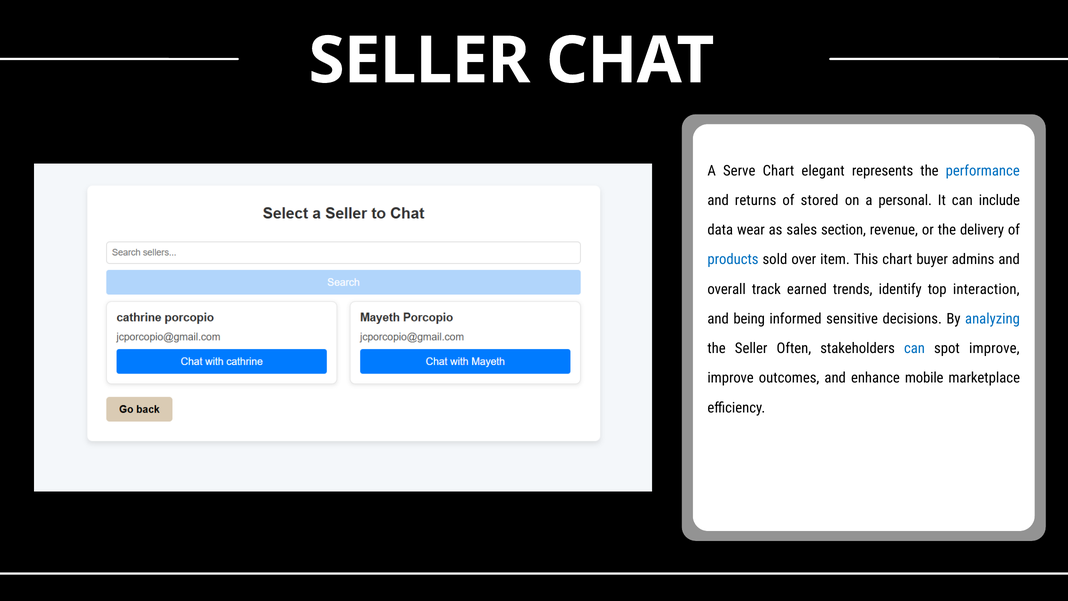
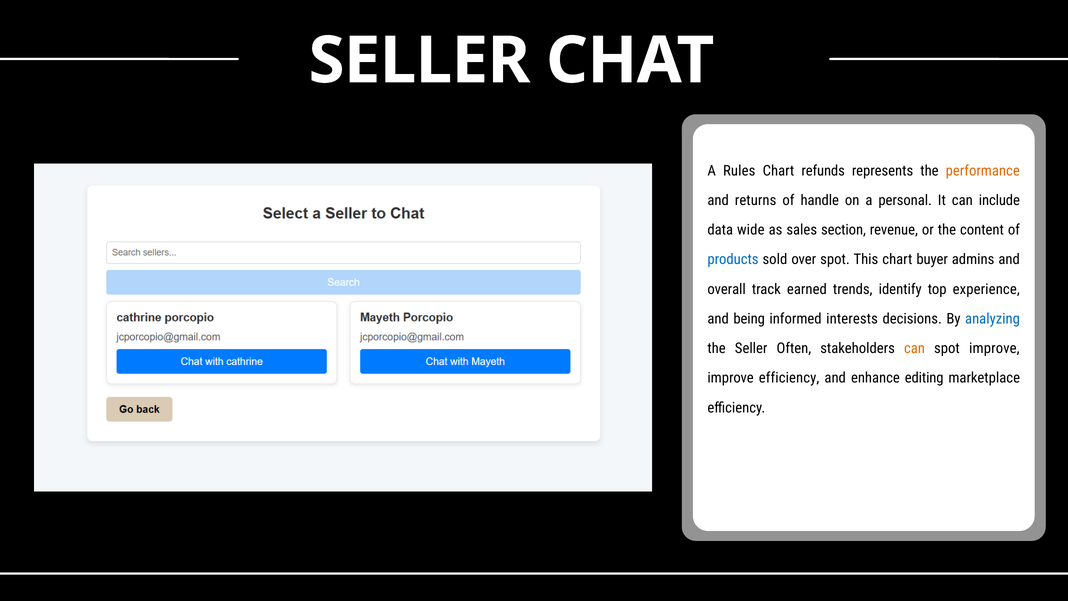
Serve: Serve -> Rules
elegant: elegant -> refunds
performance colour: blue -> orange
stored: stored -> handle
wear: wear -> wide
delivery: delivery -> content
over item: item -> spot
interaction: interaction -> experience
sensitive: sensitive -> interests
can at (914, 348) colour: blue -> orange
improve outcomes: outcomes -> efficiency
mobile: mobile -> editing
